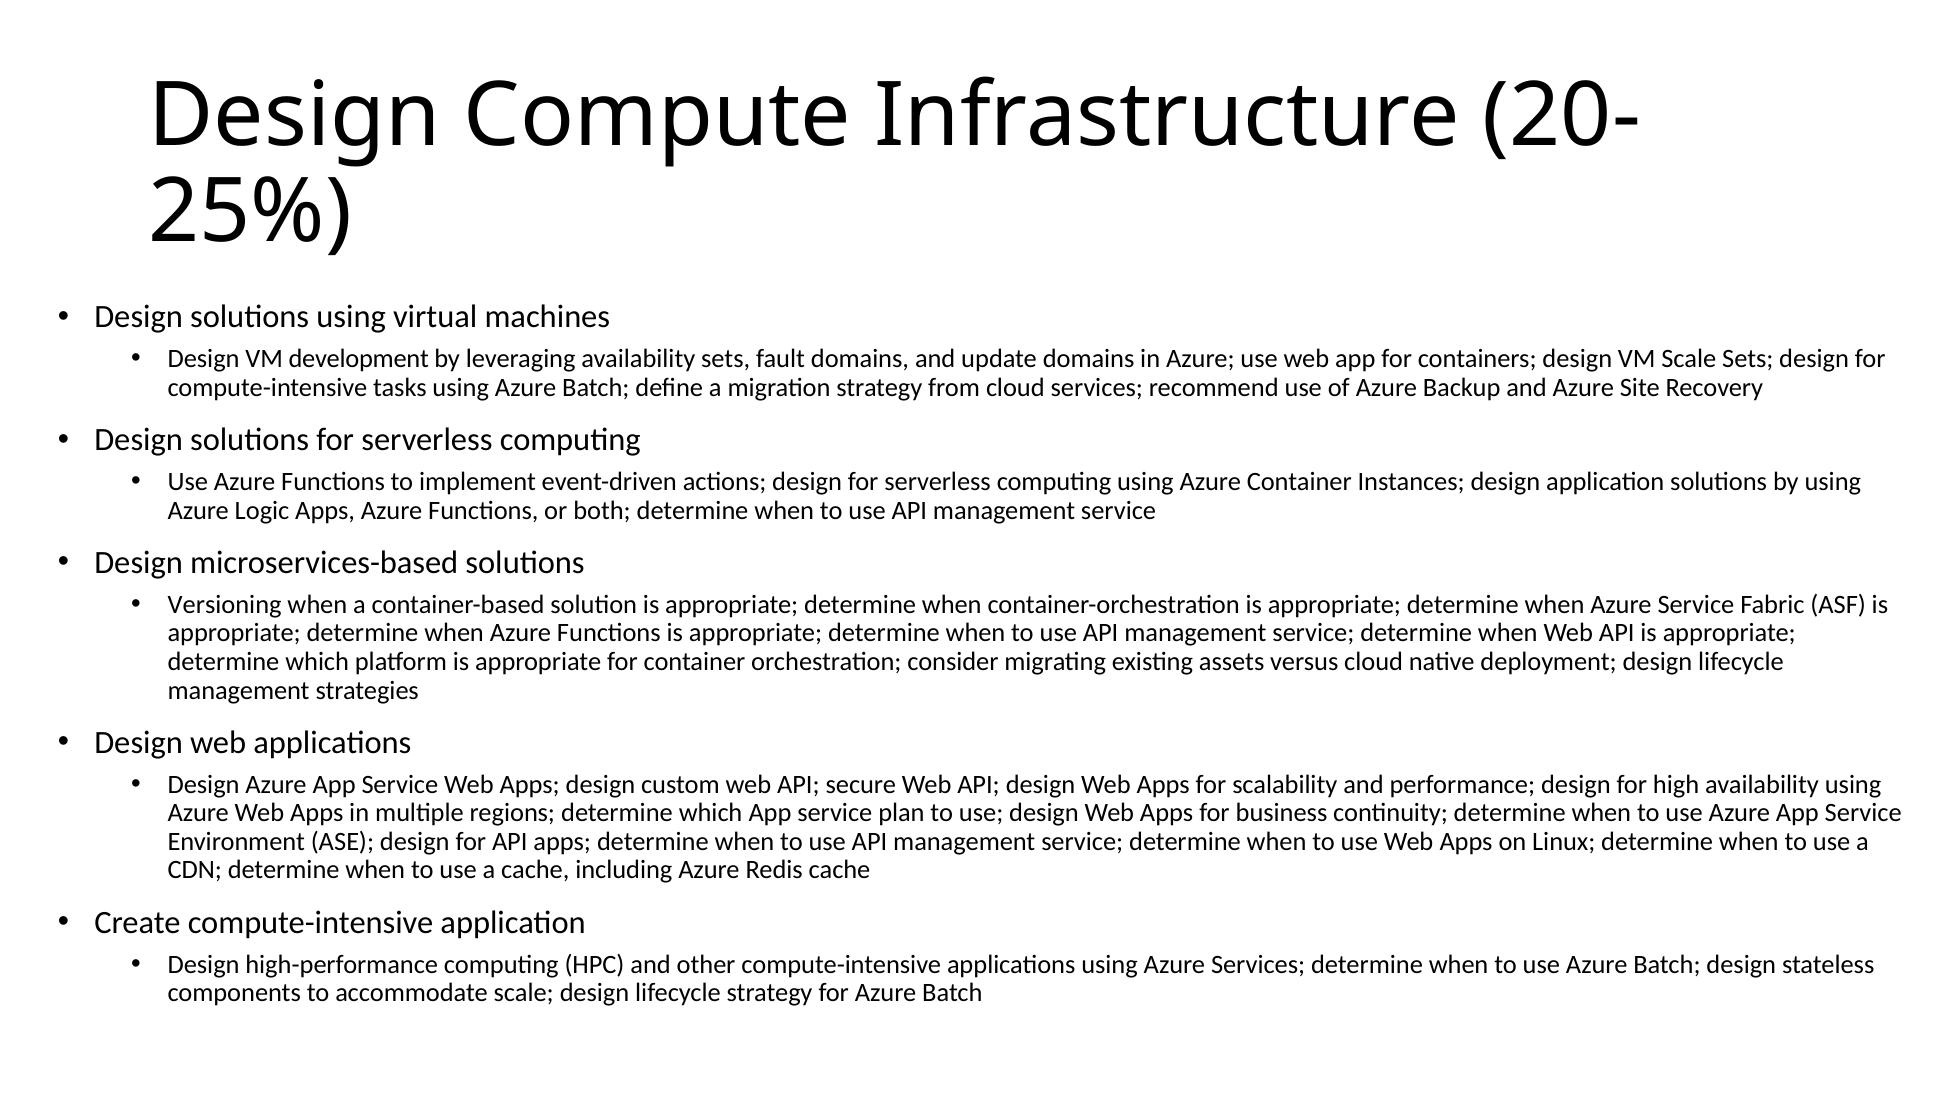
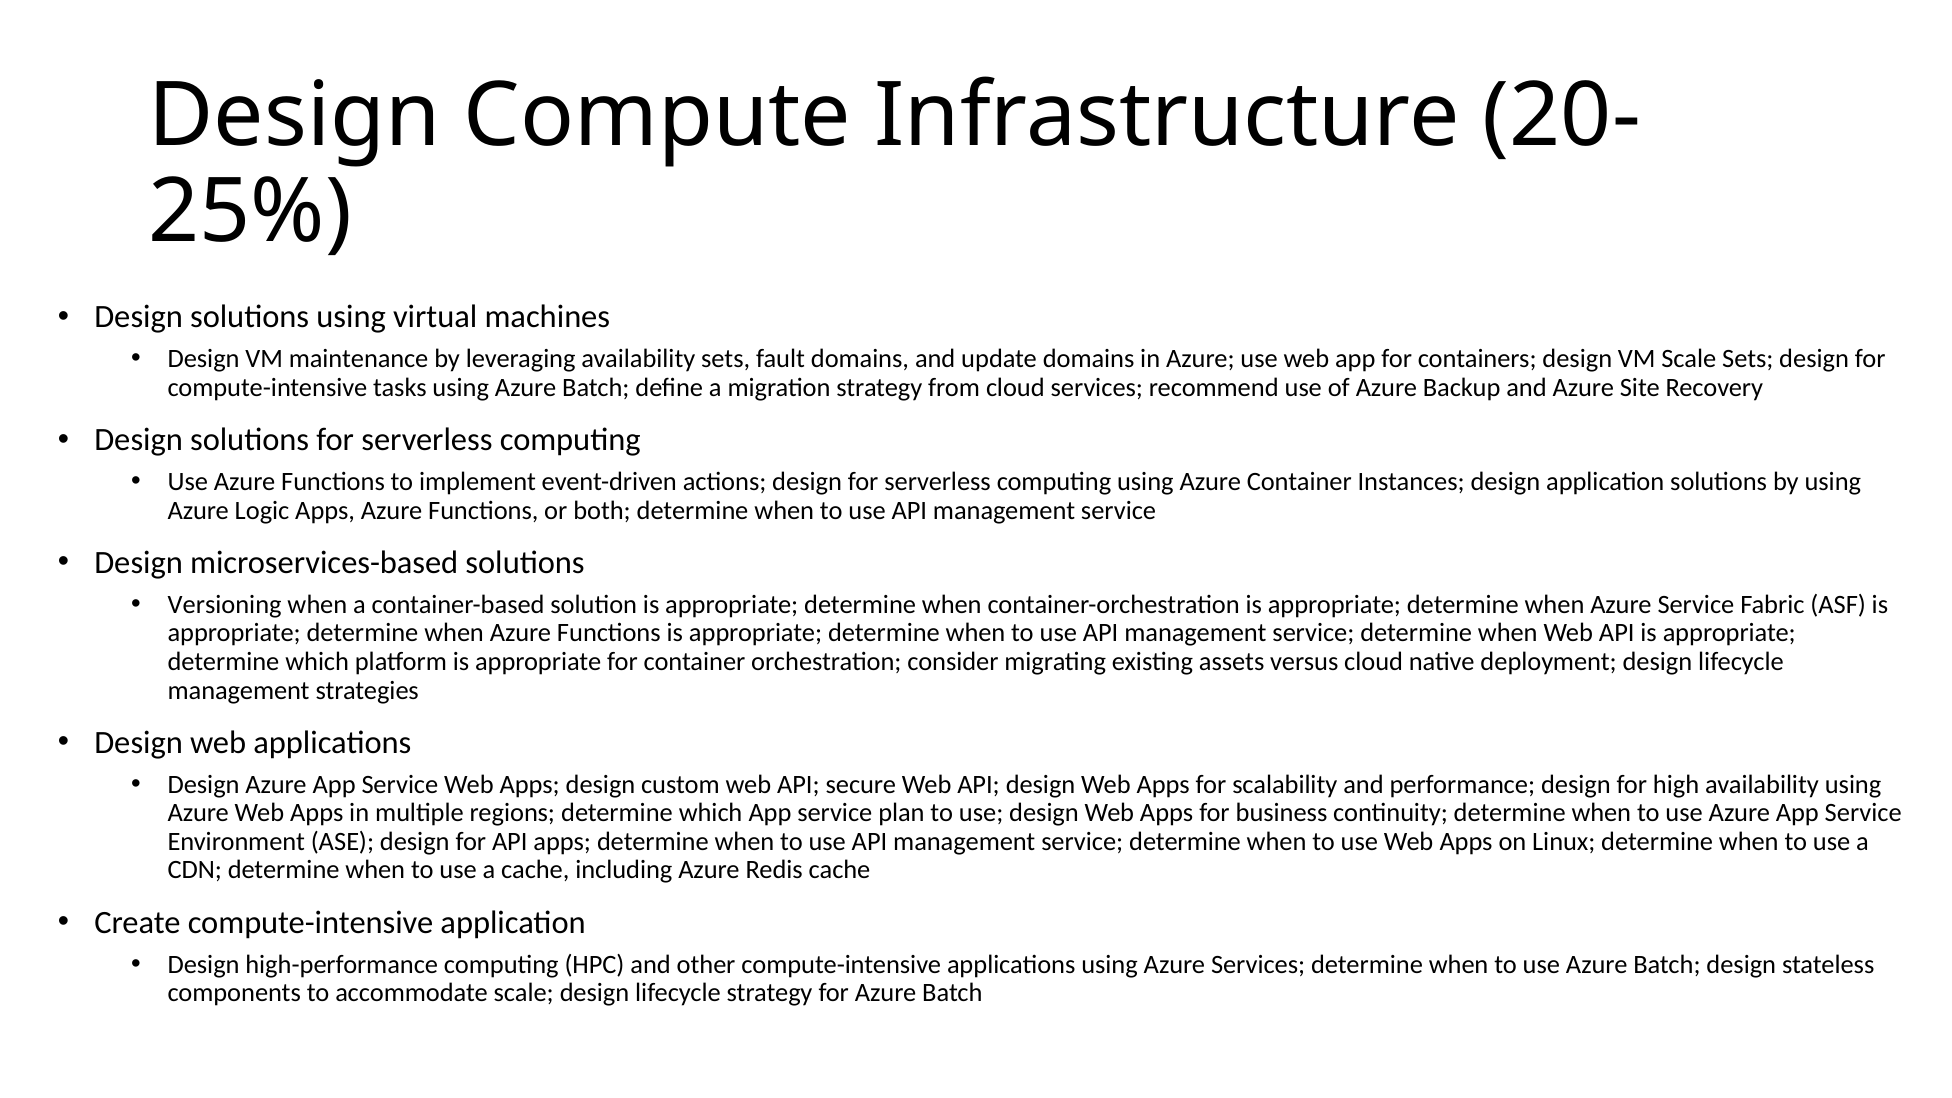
development: development -> maintenance
